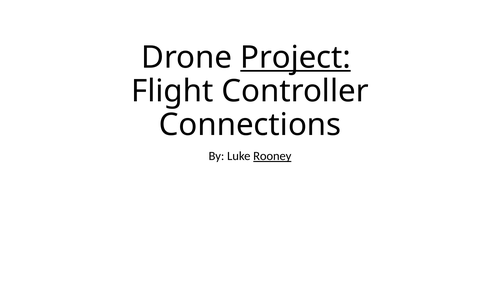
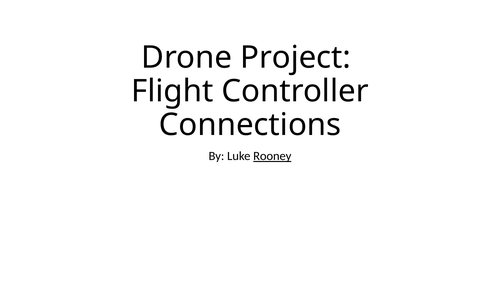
Project underline: present -> none
